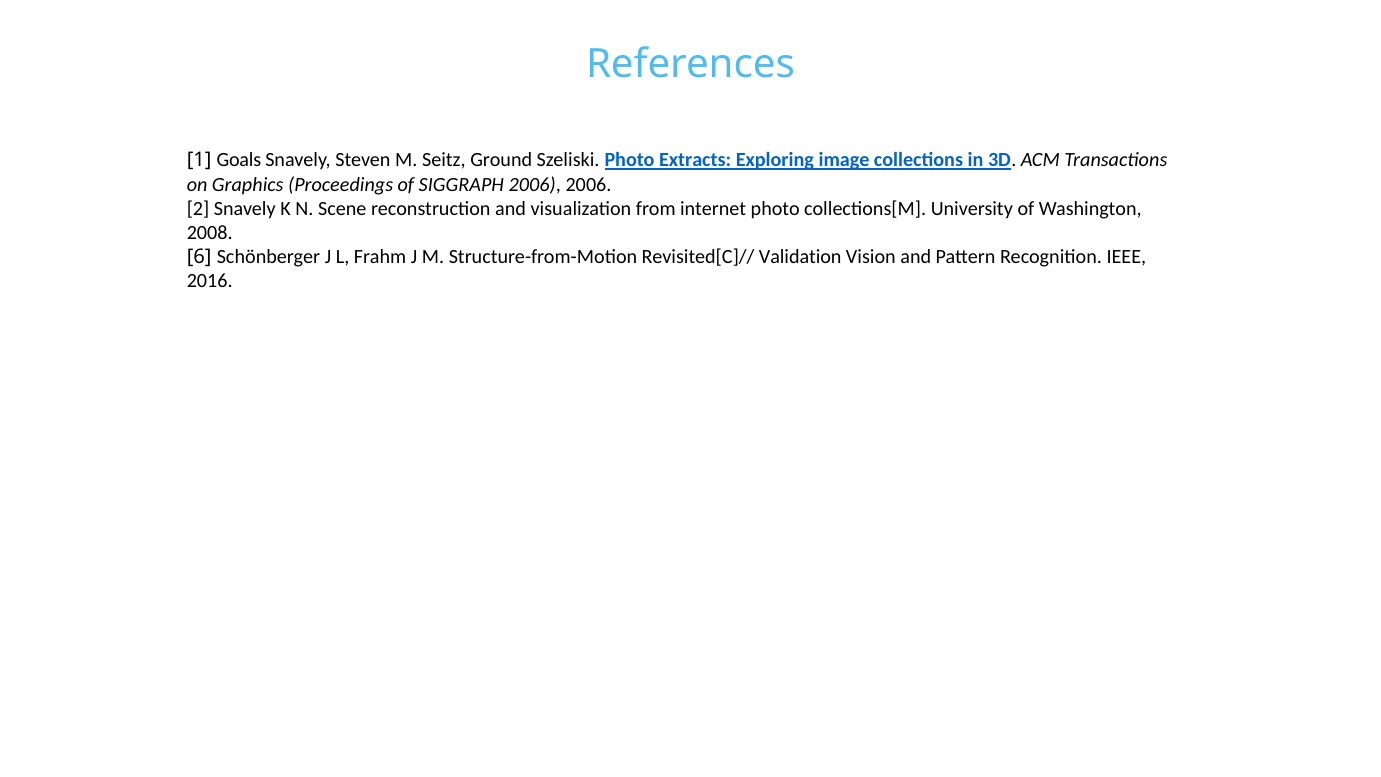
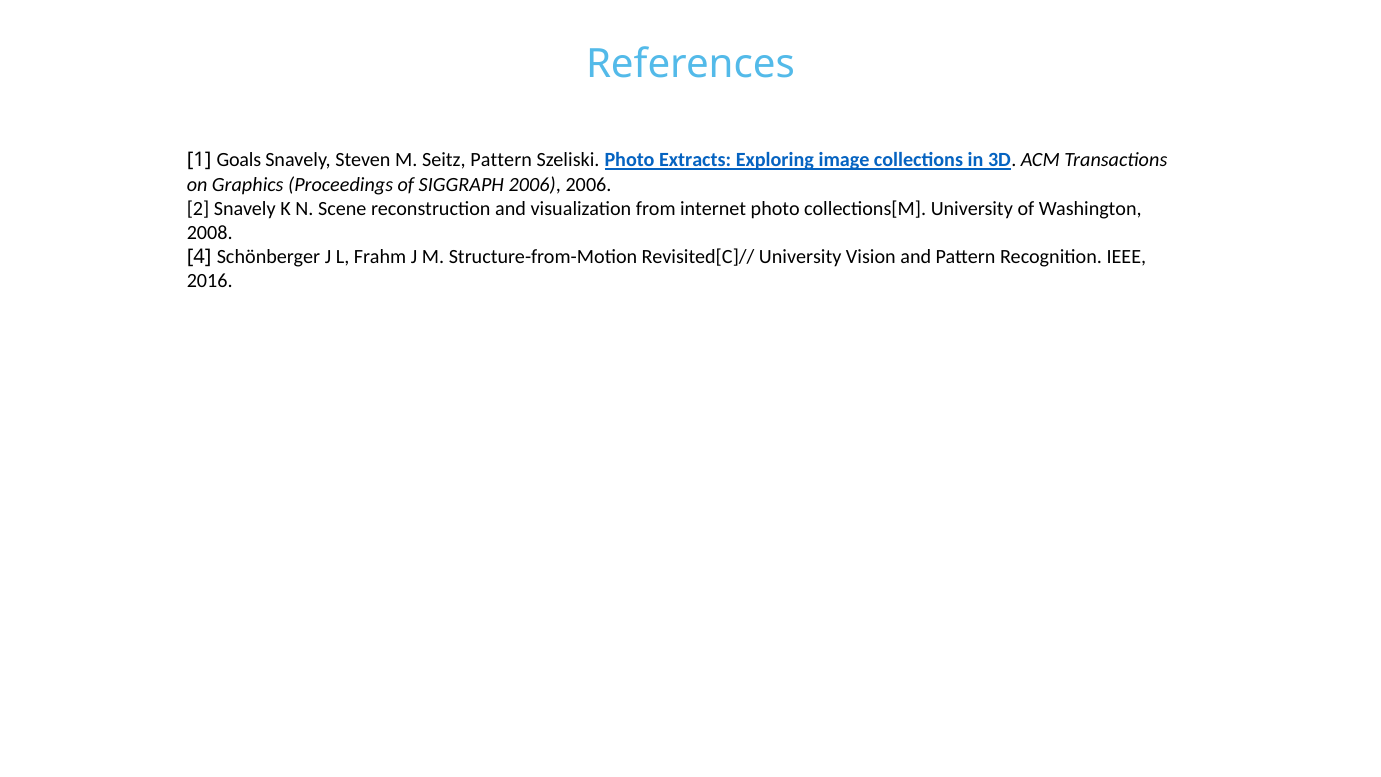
Seitz Ground: Ground -> Pattern
6: 6 -> 4
Revisited[C]// Validation: Validation -> University
